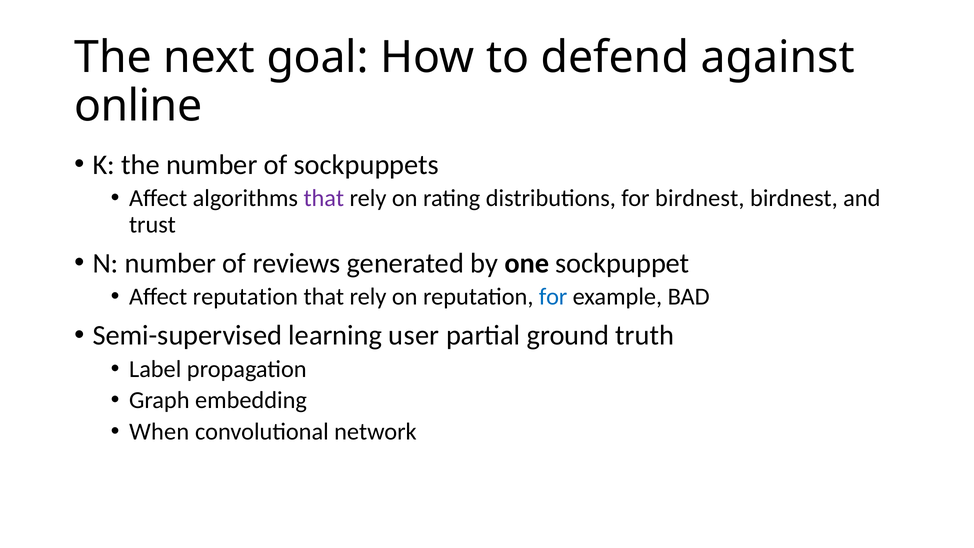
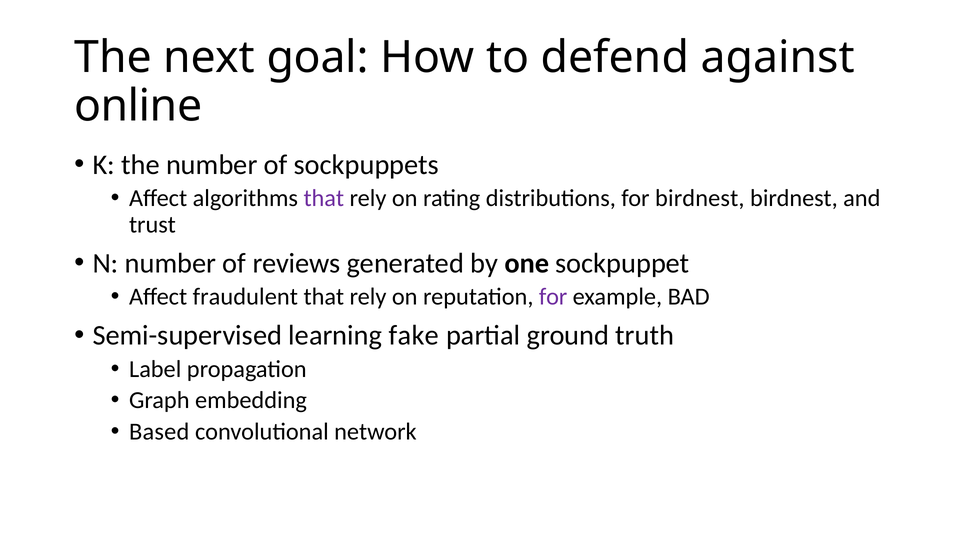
Affect reputation: reputation -> fraudulent
for at (553, 297) colour: blue -> purple
user: user -> fake
When: When -> Based
